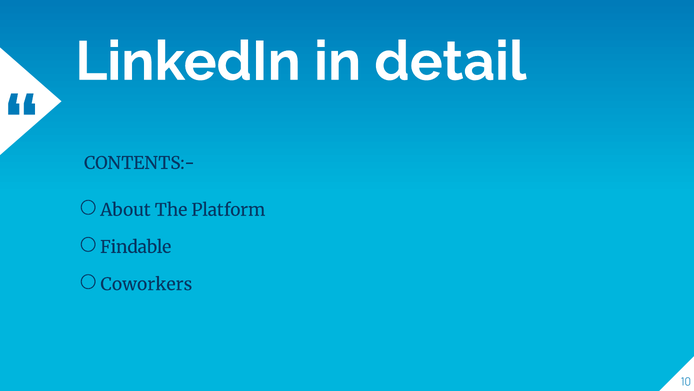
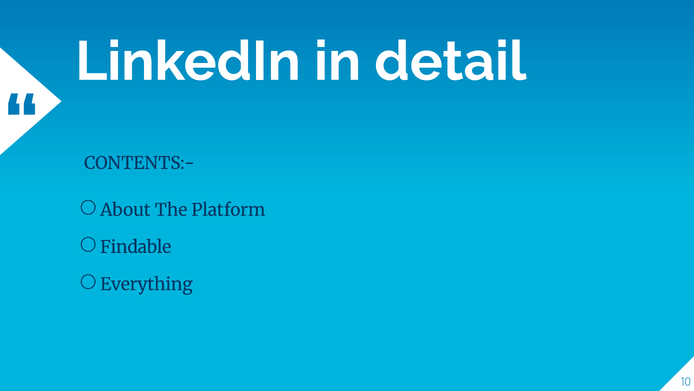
Coworkers: Coworkers -> Everything
